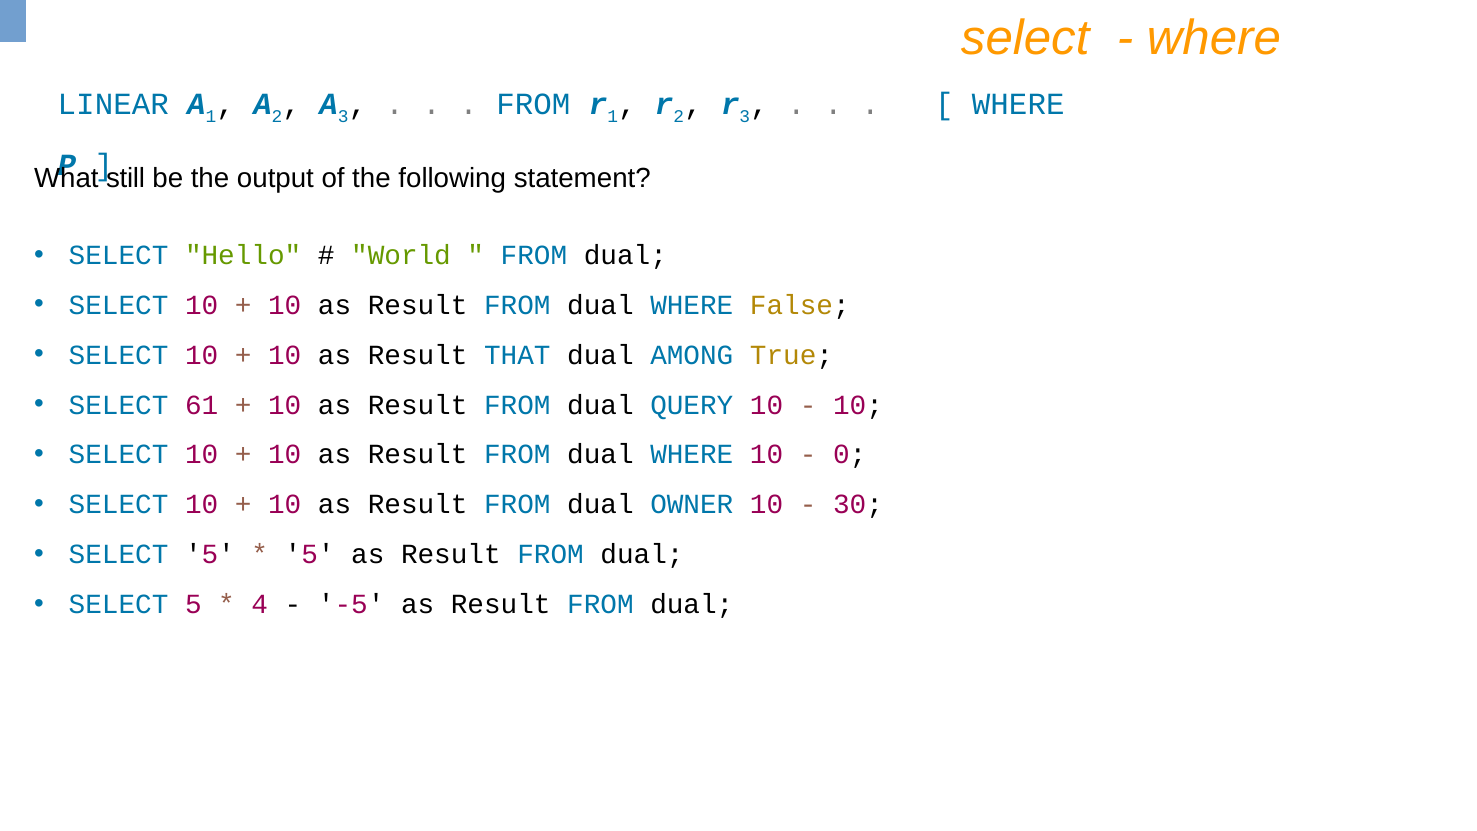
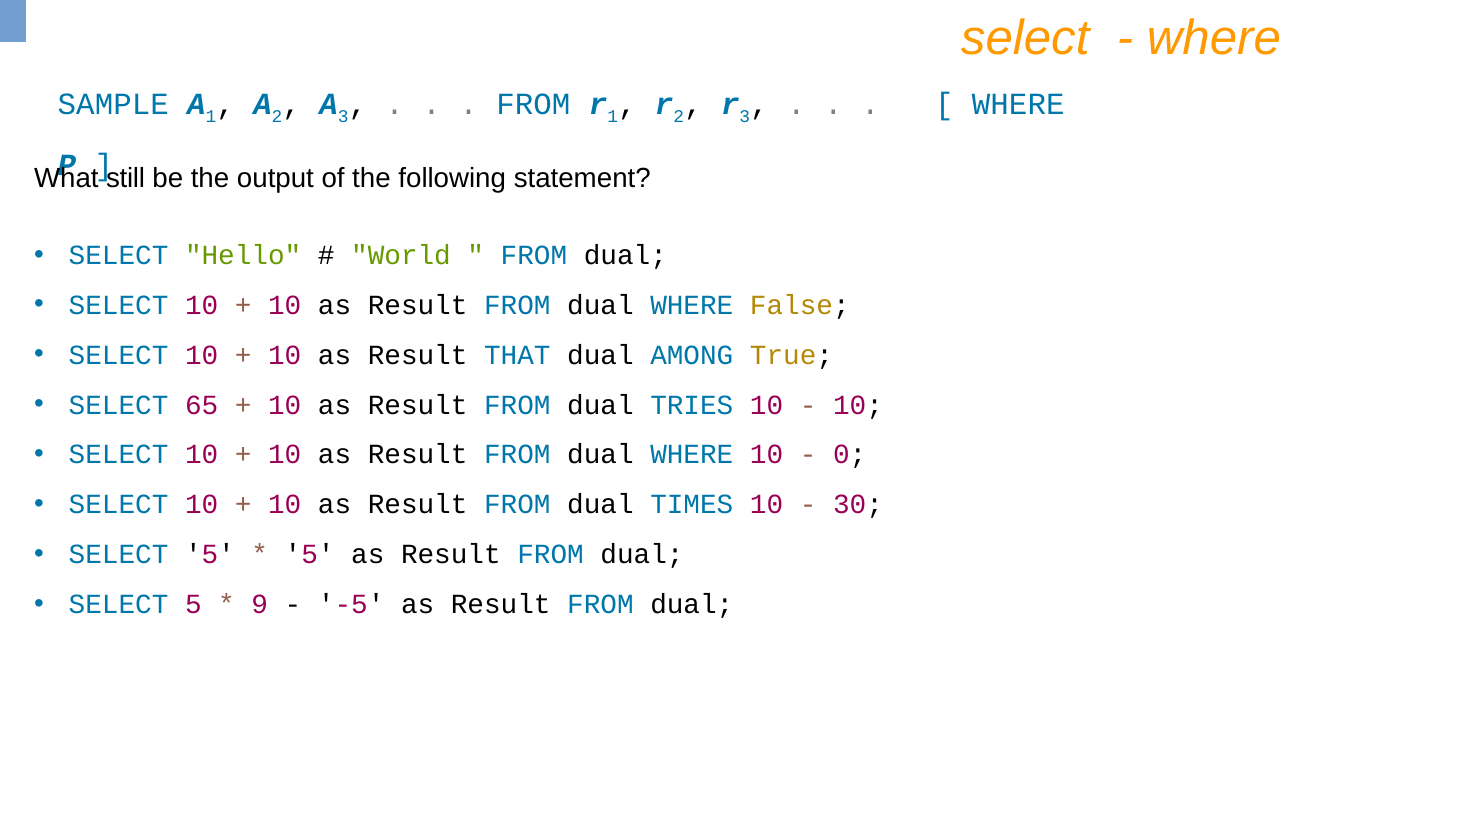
LINEAR: LINEAR -> SAMPLE
61: 61 -> 65
QUERY: QUERY -> TRIES
OWNER: OWNER -> TIMES
4: 4 -> 9
